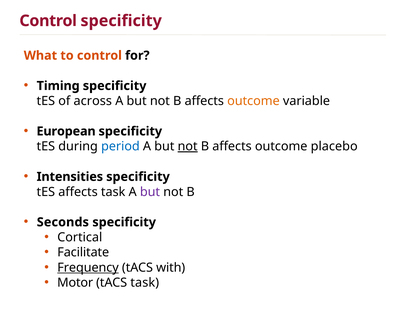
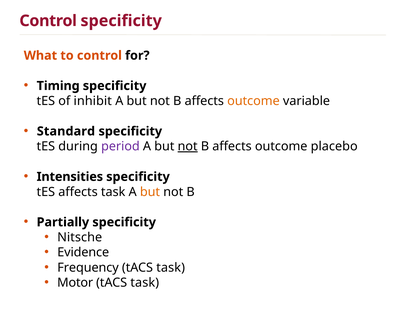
across: across -> inhibit
European: European -> Standard
period colour: blue -> purple
but at (150, 192) colour: purple -> orange
Seconds: Seconds -> Partially
Cortical: Cortical -> Nitsche
Facilitate: Facilitate -> Evidence
Frequency underline: present -> none
with at (171, 267): with -> task
